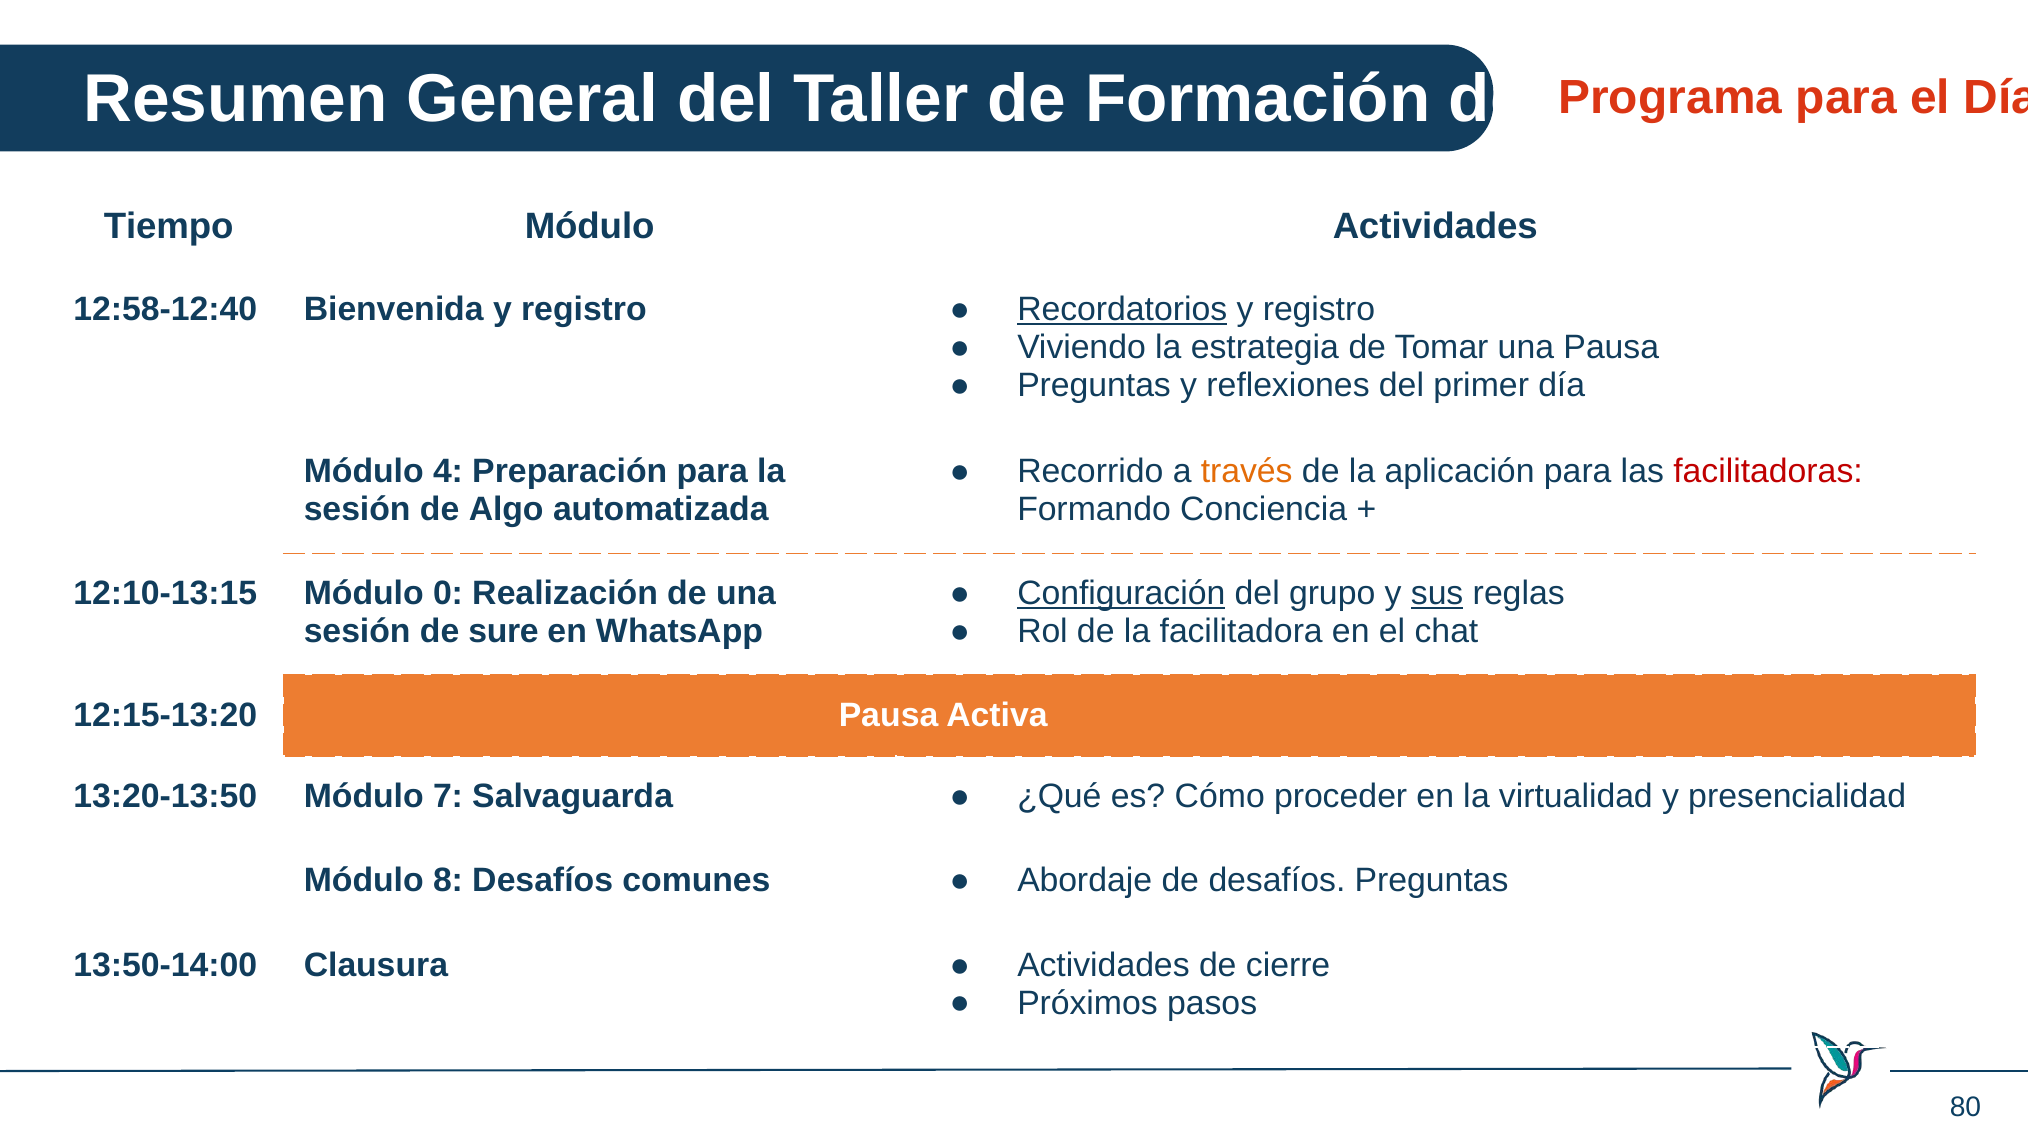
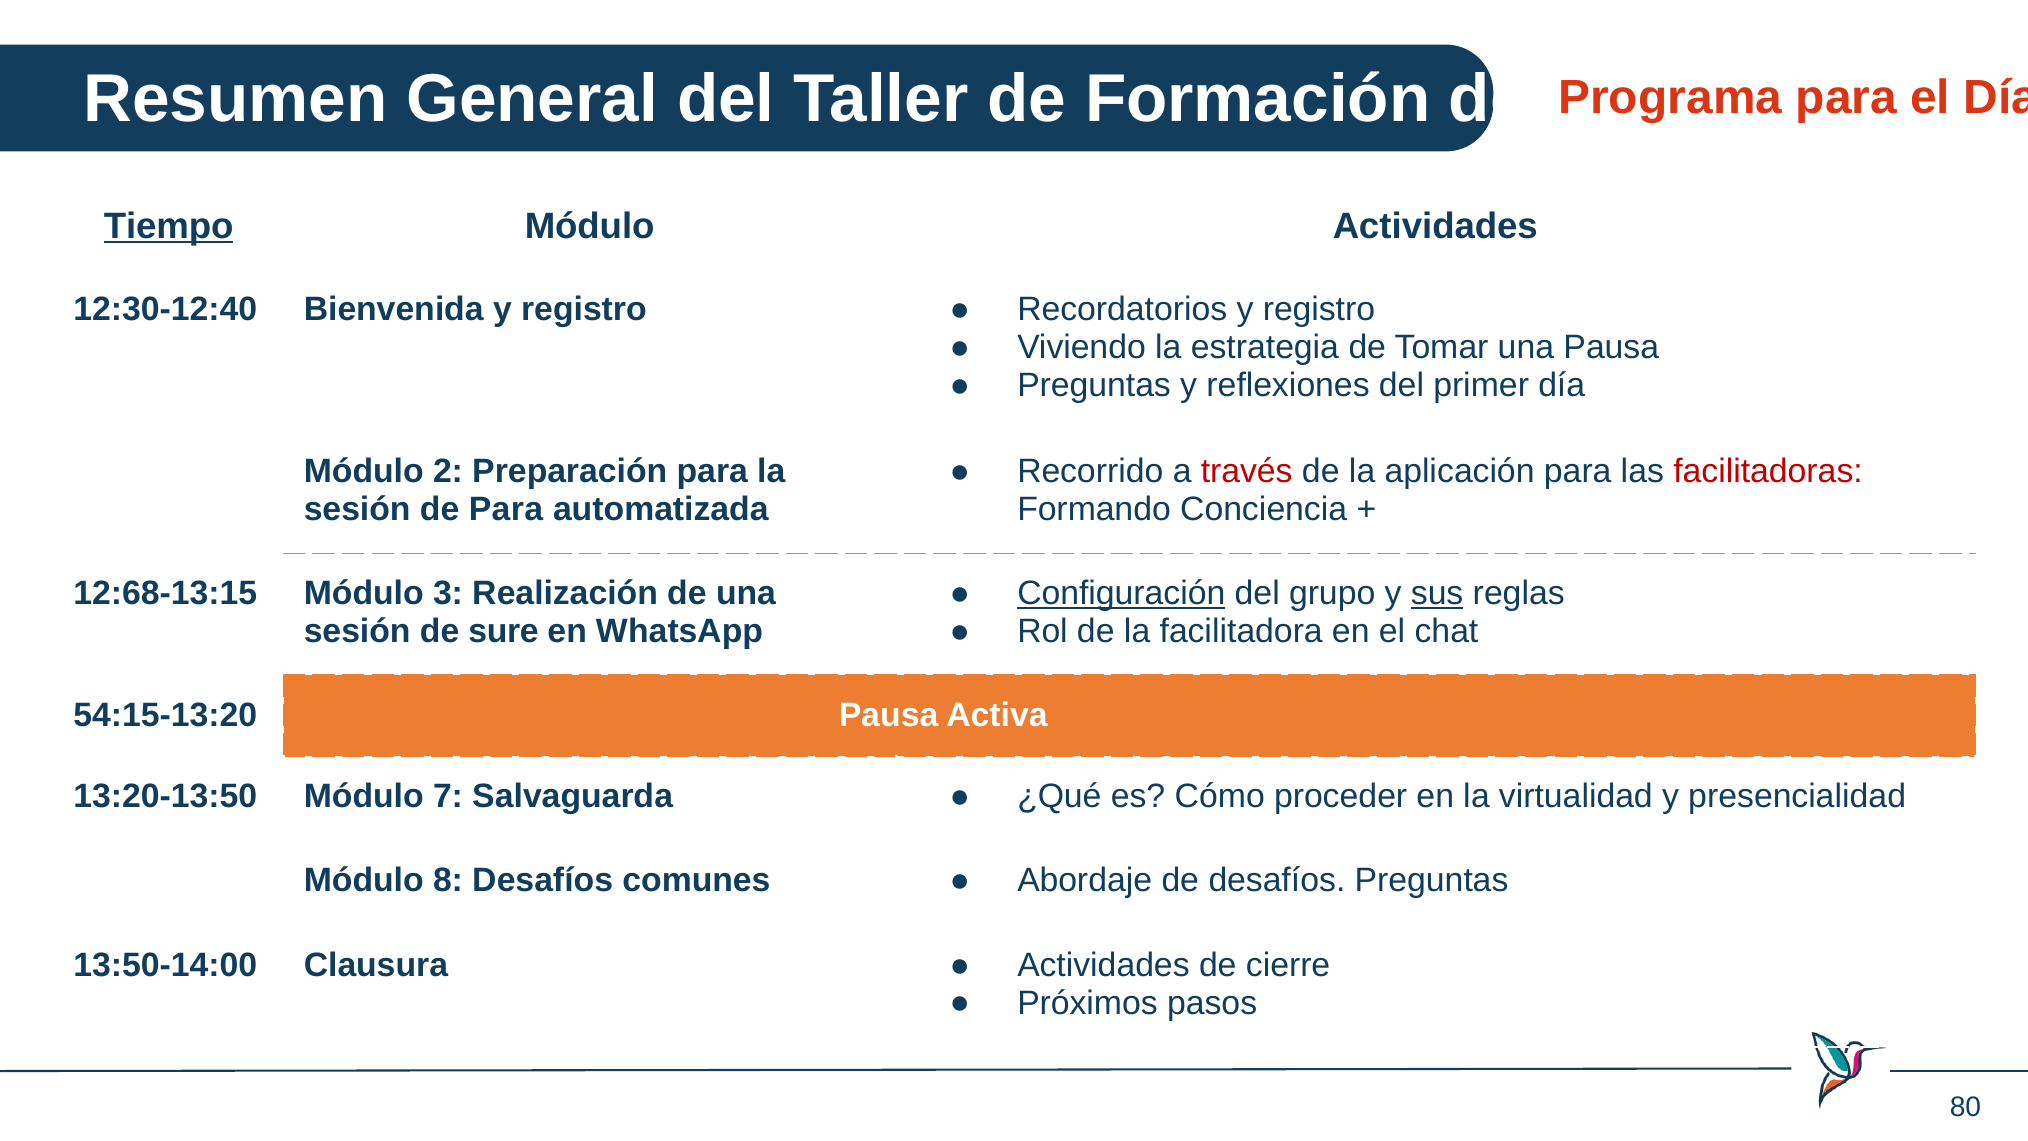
Tiempo underline: none -> present
12:58-12:40: 12:58-12:40 -> 12:30-12:40
Recordatorios underline: present -> none
través colour: orange -> red
Módulo 4: 4 -> 2
de Algo: Algo -> Para
12:10-13:15: 12:10-13:15 -> 12:68-13:15
0: 0 -> 3
12:15-13:20: 12:15-13:20 -> 54:15-13:20
